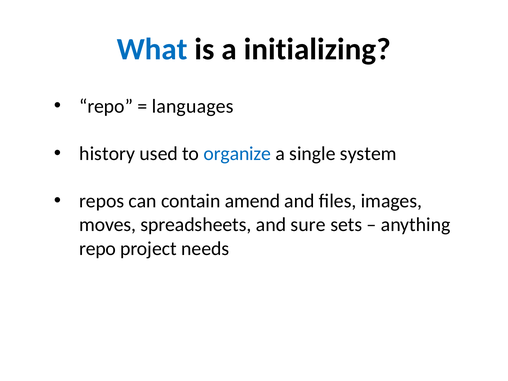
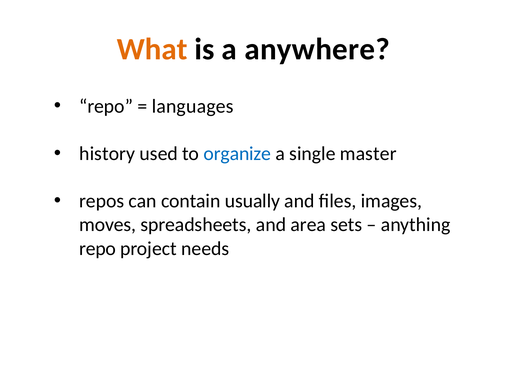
What colour: blue -> orange
initializing: initializing -> anywhere
system: system -> master
amend: amend -> usually
sure: sure -> area
